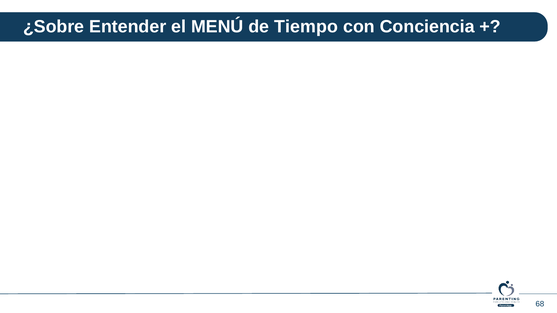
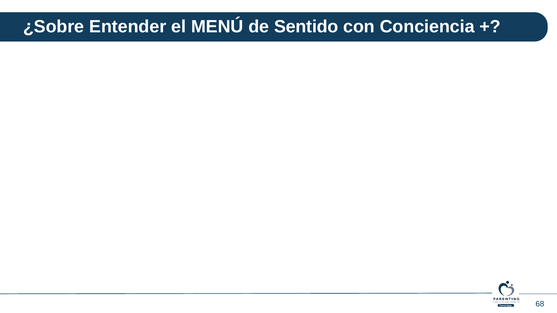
Tiempo: Tiempo -> Sentido
